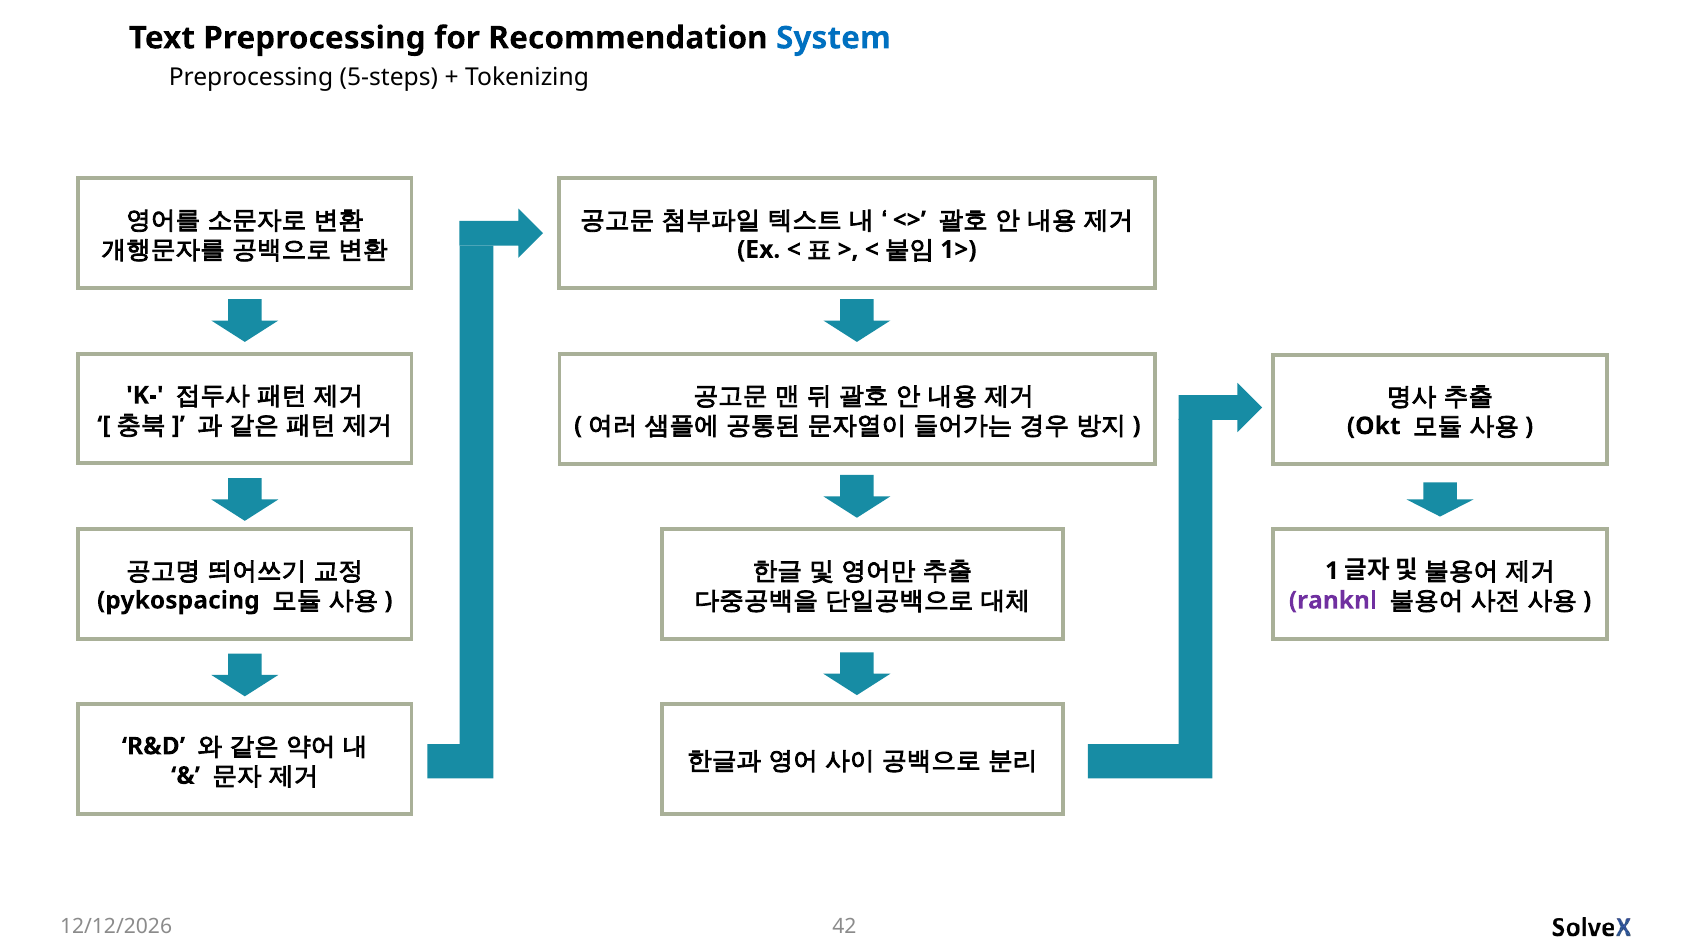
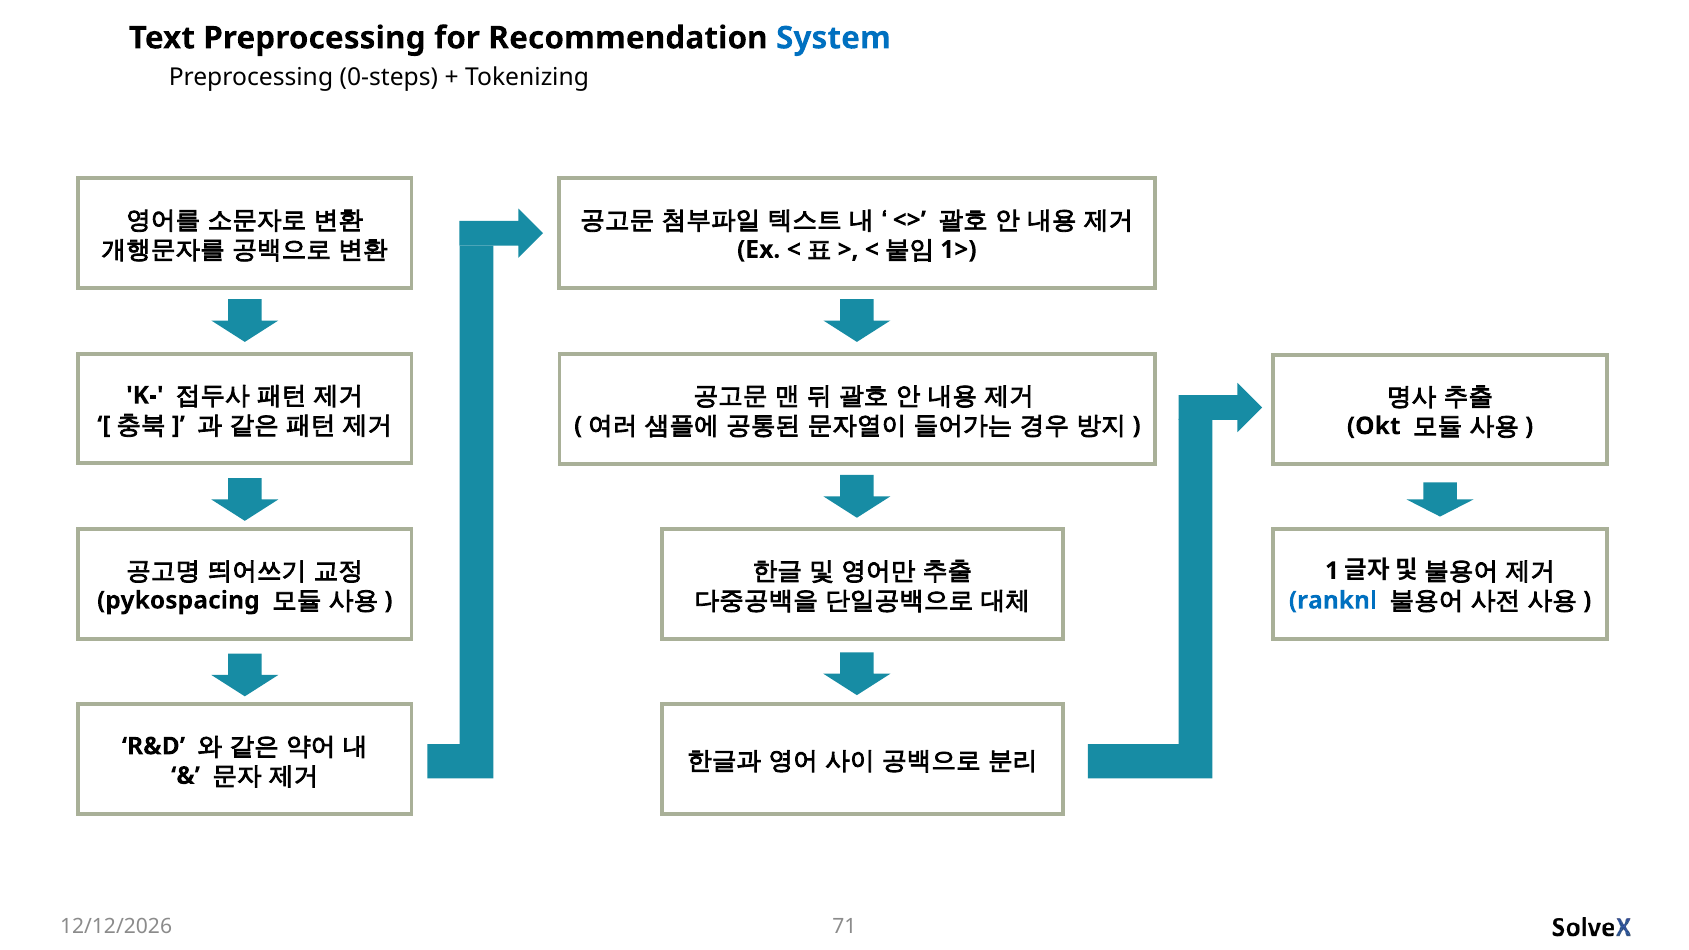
5-steps: 5-steps -> 0-steps
ranknl colour: purple -> blue
42: 42 -> 71
